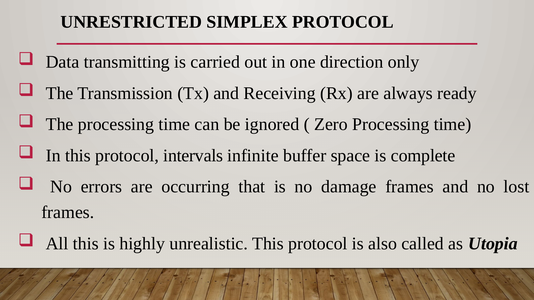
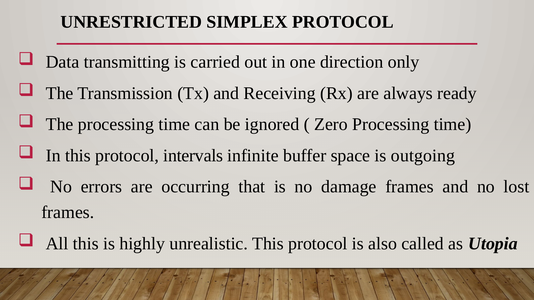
complete: complete -> outgoing
